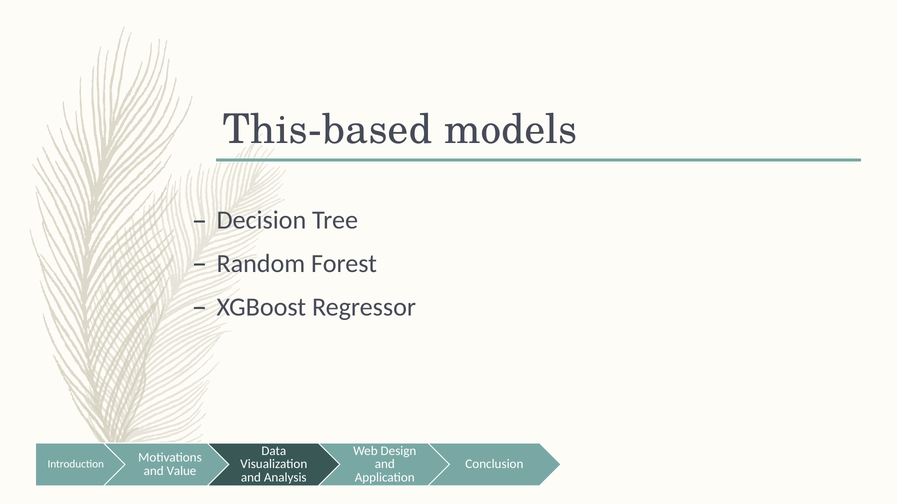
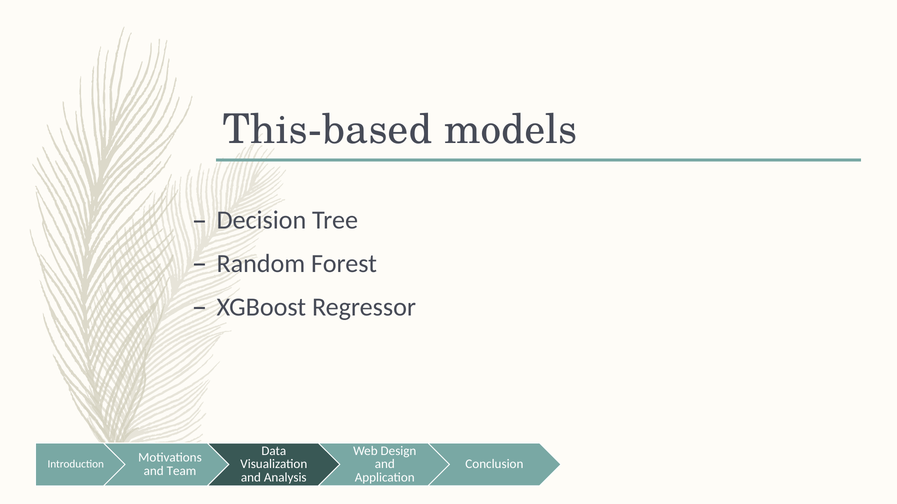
Value: Value -> Team
